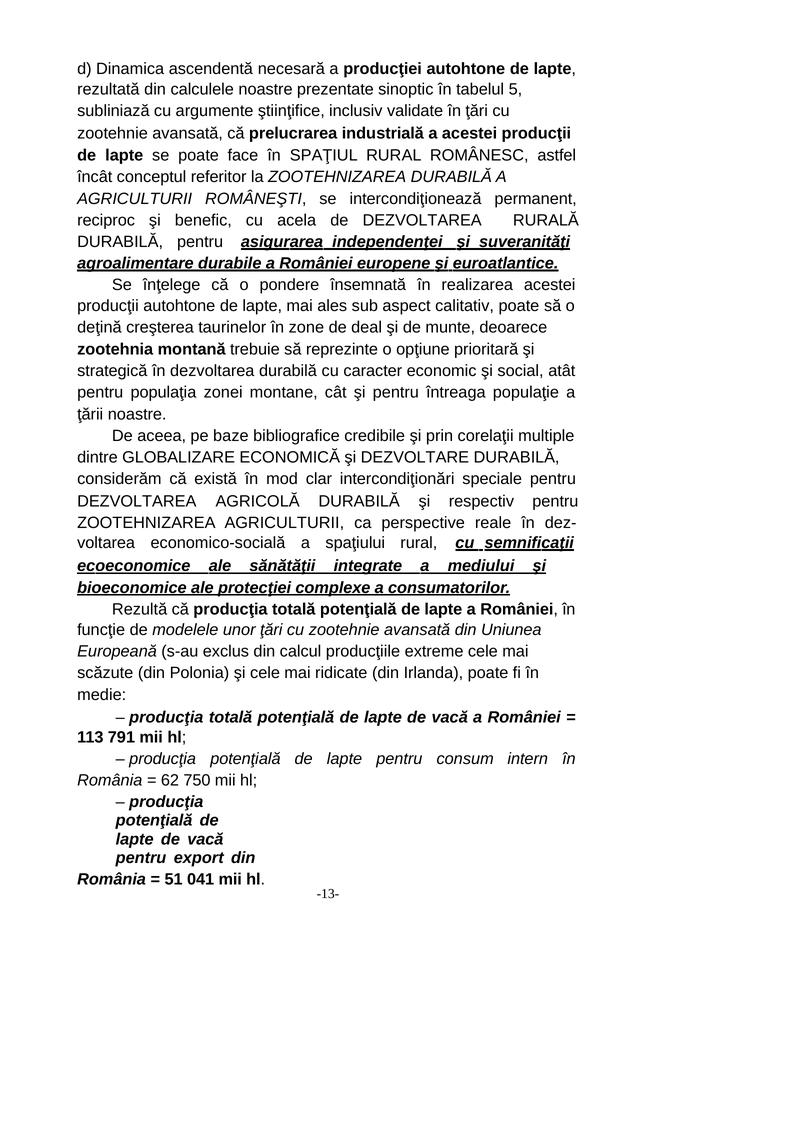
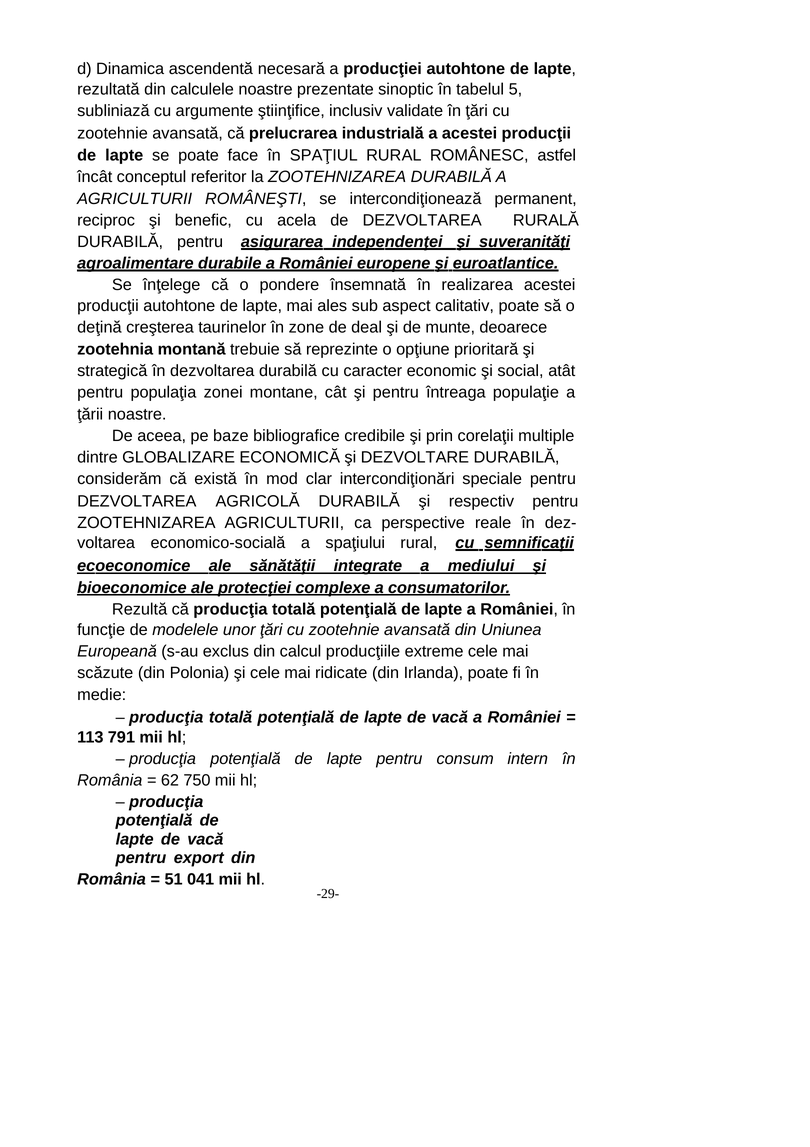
-13-: -13- -> -29-
